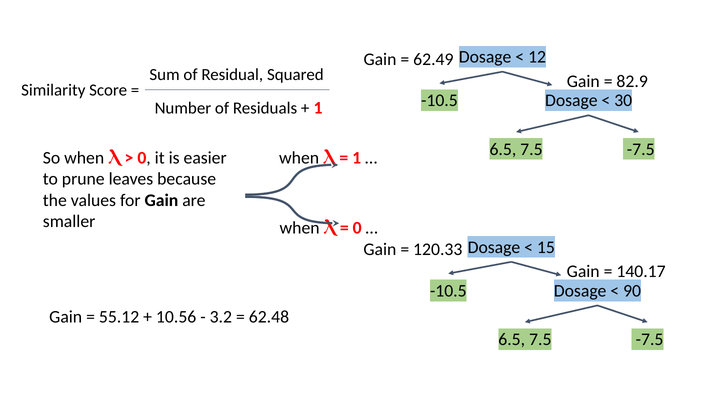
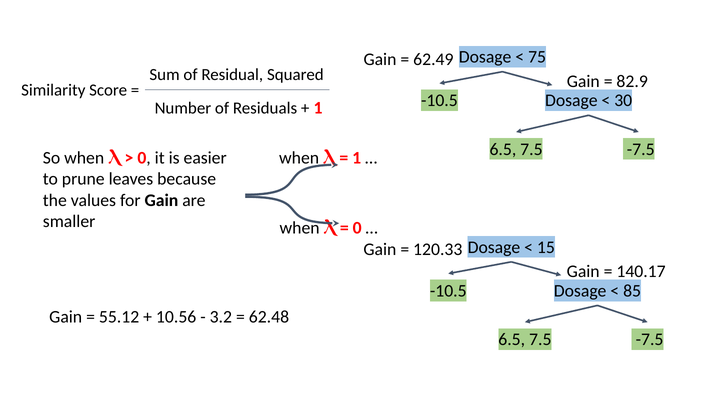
12: 12 -> 75
90: 90 -> 85
